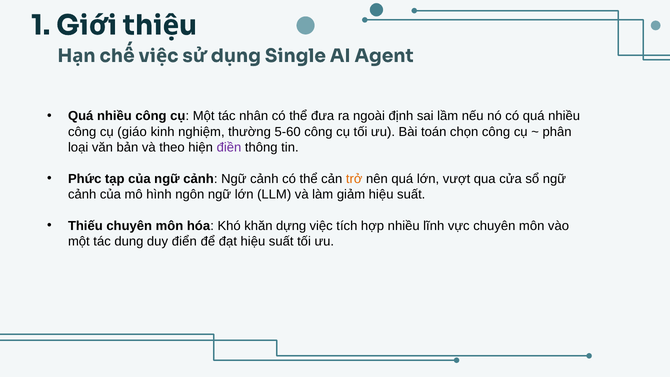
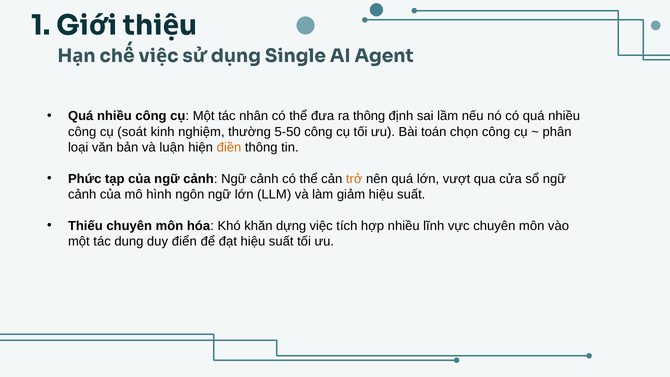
ra ngoài: ngoài -> thông
giáo: giáo -> soát
5-60: 5-60 -> 5-50
theo: theo -> luận
điền colour: purple -> orange
